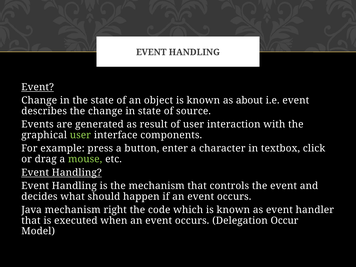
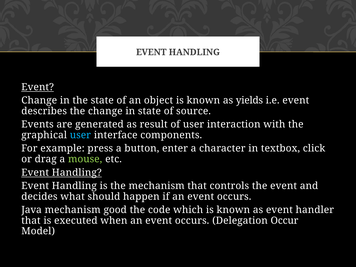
about: about -> yields
user at (80, 135) colour: light green -> light blue
right: right -> good
